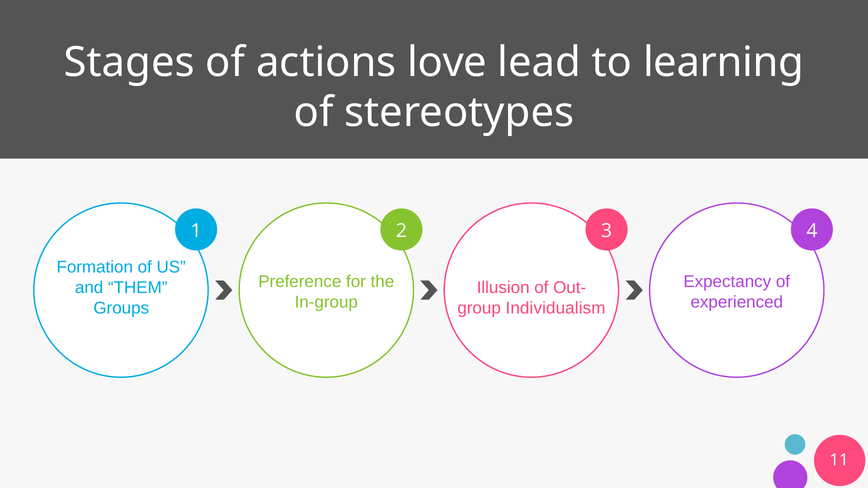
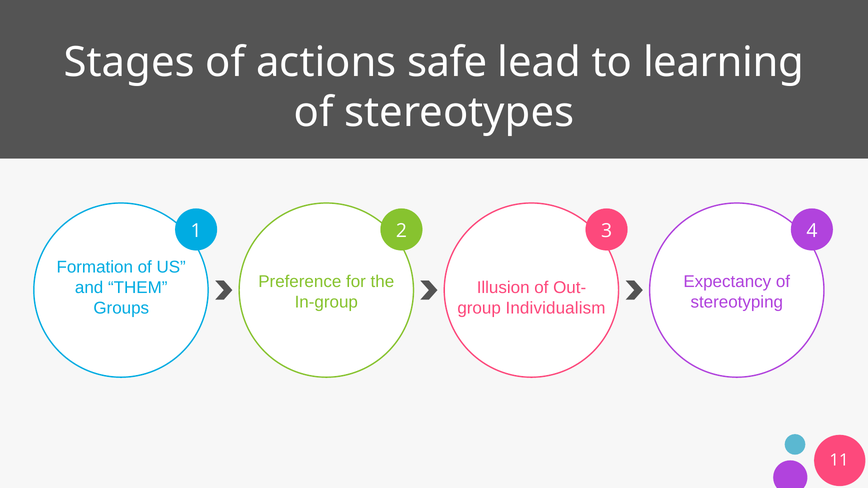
love: love -> safe
experienced: experienced -> stereotyping
